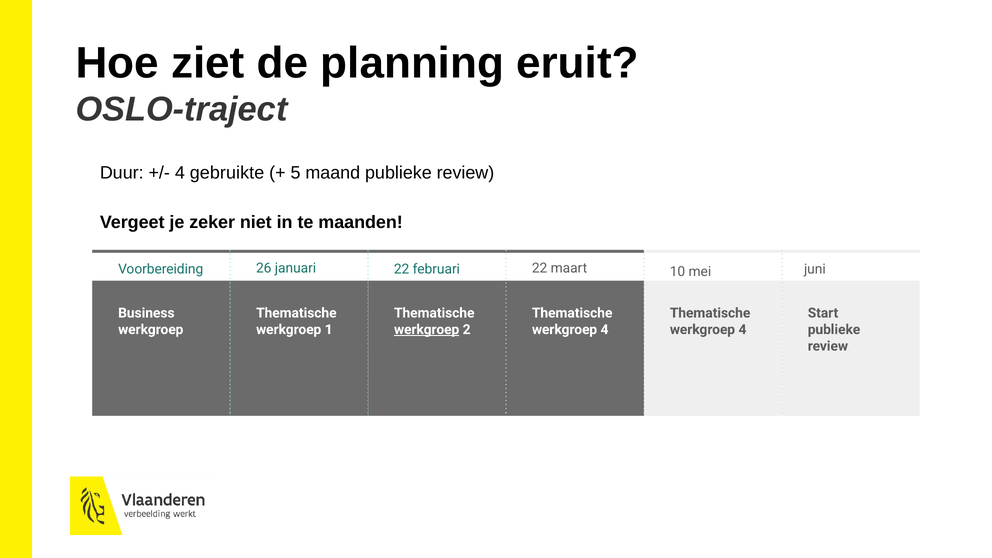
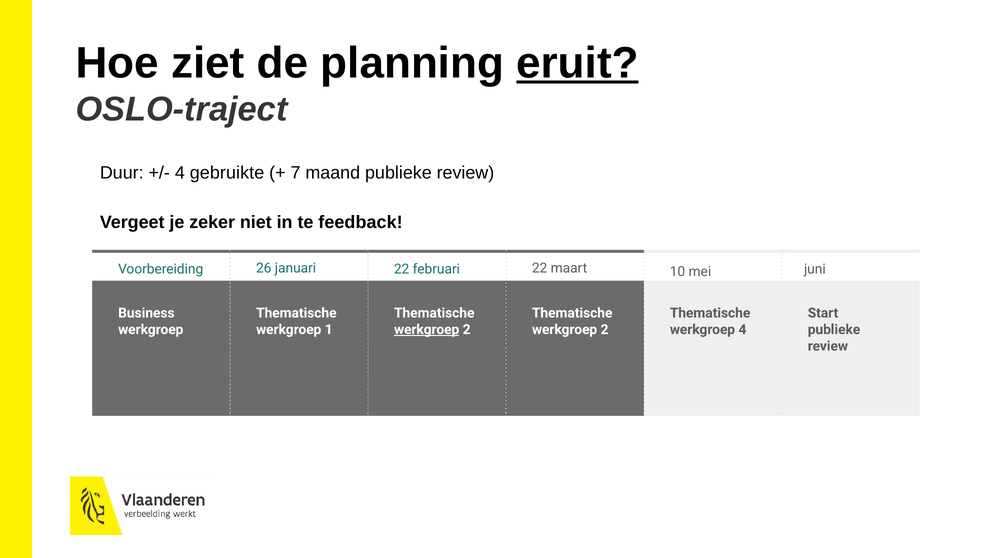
eruit underline: none -> present
5: 5 -> 7
maanden: maanden -> feedback
4 at (605, 330): 4 -> 2
